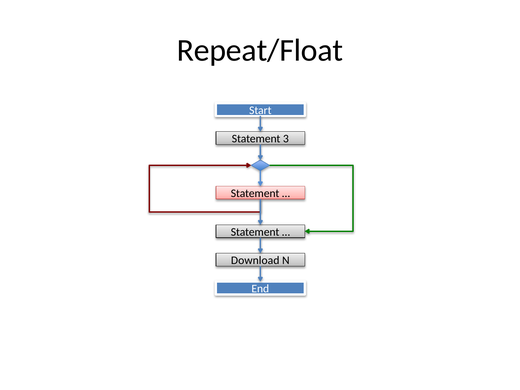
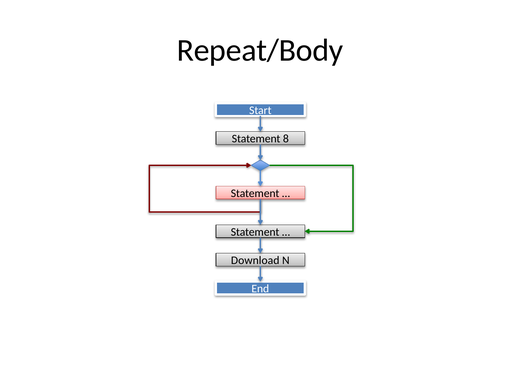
Repeat/Float: Repeat/Float -> Repeat/Body
3: 3 -> 8
